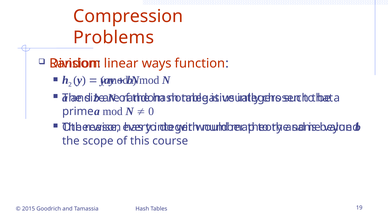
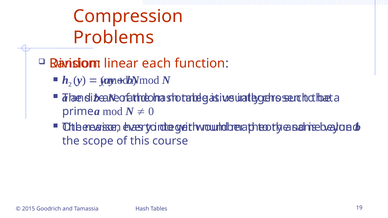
ways: ways -> each
